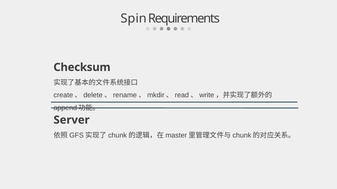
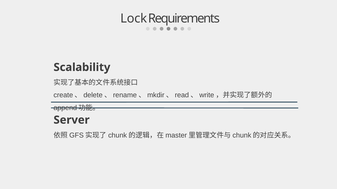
Spin: Spin -> Lock
Checksum: Checksum -> Scalability
